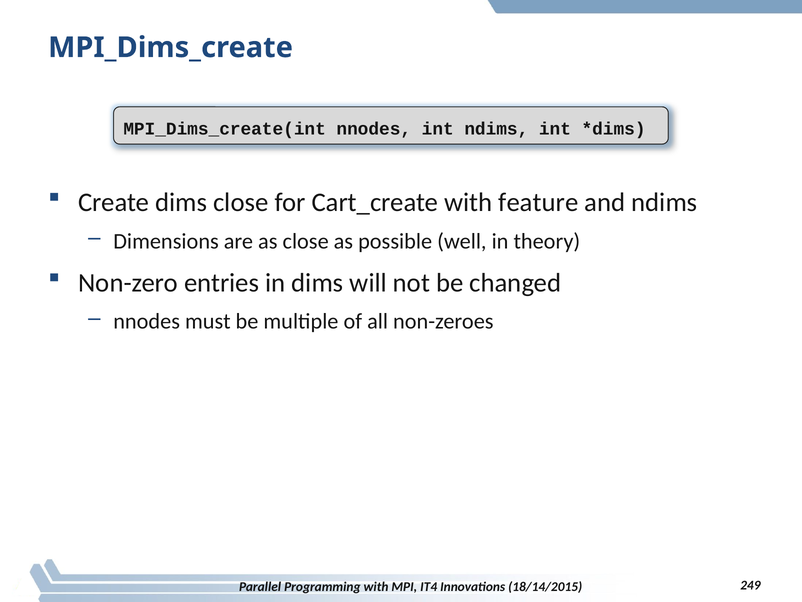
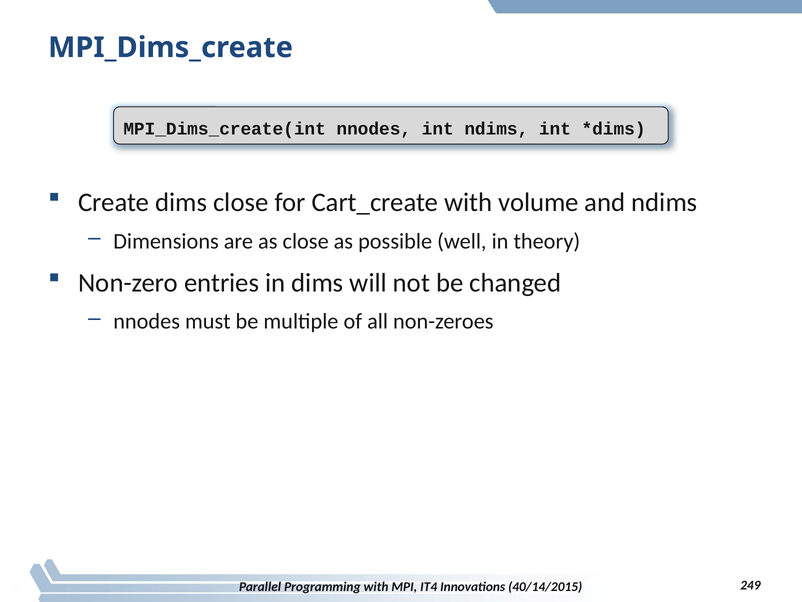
feature: feature -> volume
18/14/2015: 18/14/2015 -> 40/14/2015
